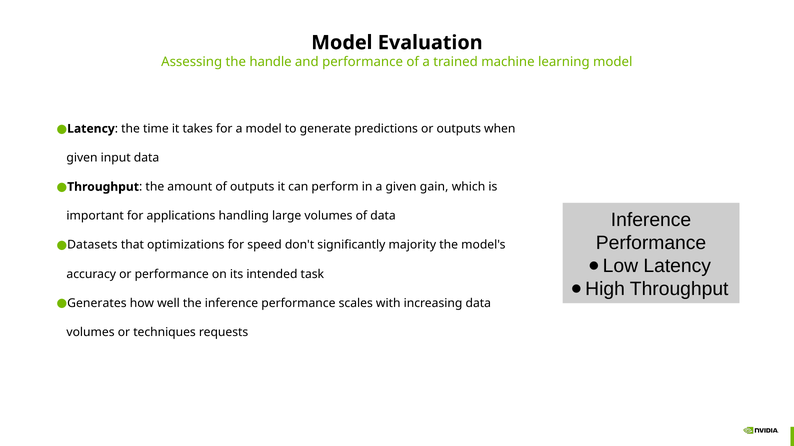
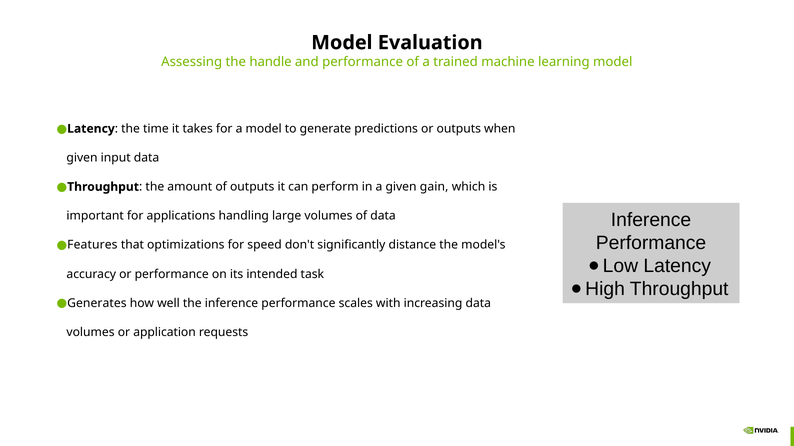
Datasets: Datasets -> Features
majority: majority -> distance
techniques: techniques -> application
